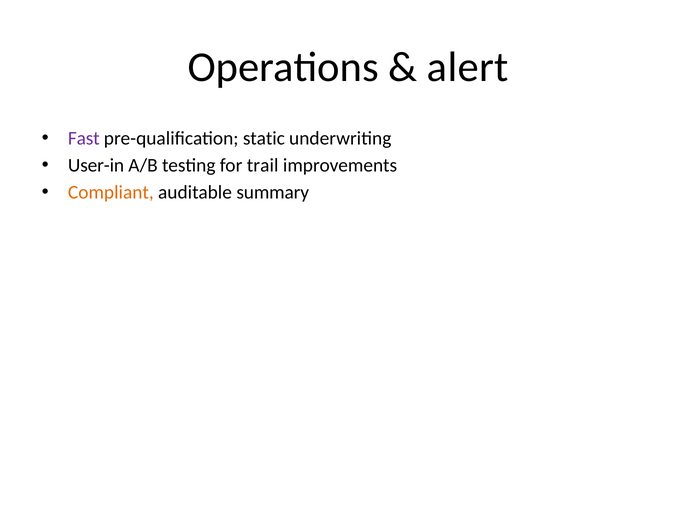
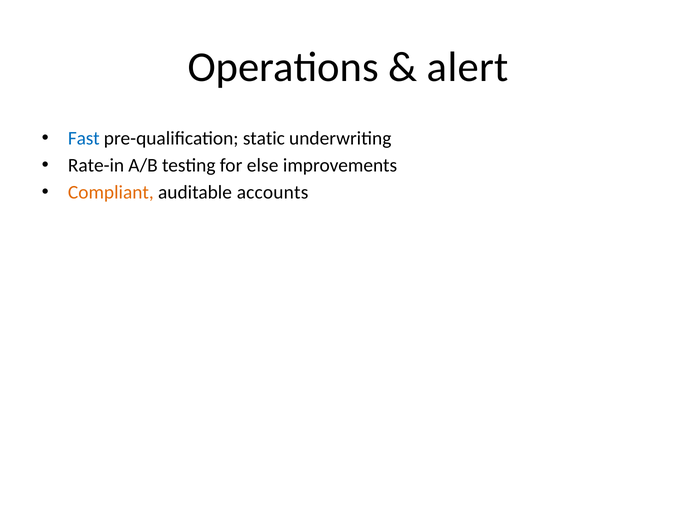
Fast colour: purple -> blue
User-in: User-in -> Rate-in
trail: trail -> else
summary: summary -> accounts
